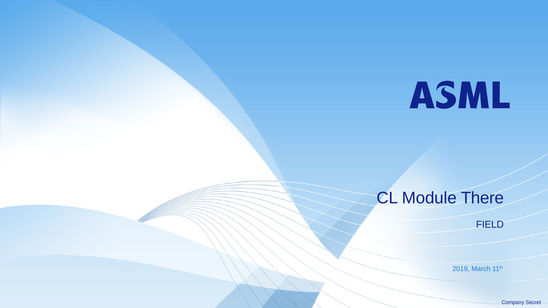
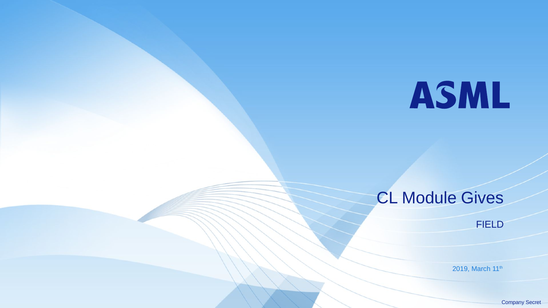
There: There -> Gives
